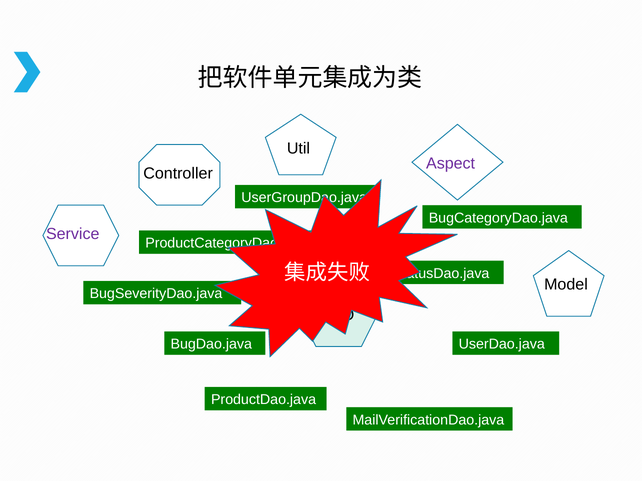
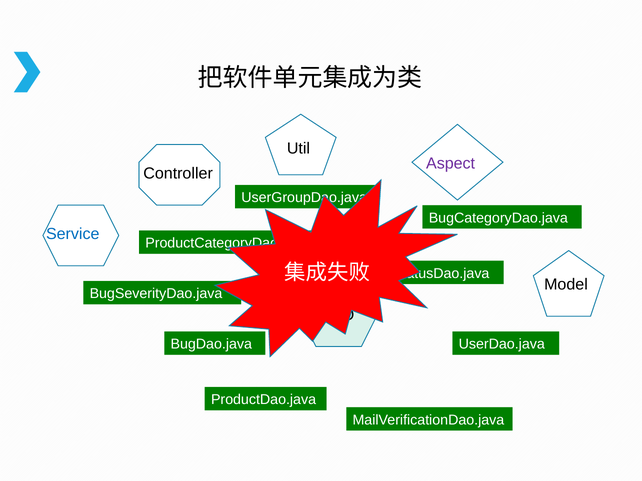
Service colour: purple -> blue
